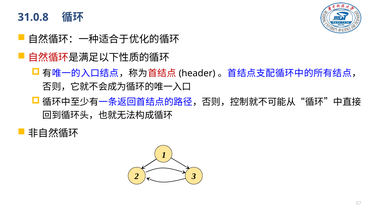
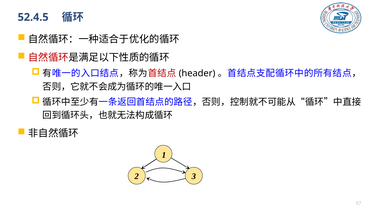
31.0.8: 31.0.8 -> 52.4.5
